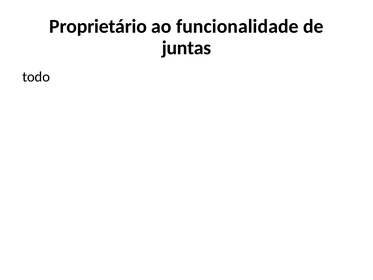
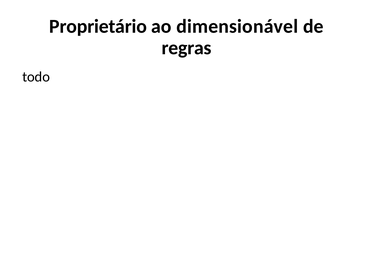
funcionalidade: funcionalidade -> dimensionável
juntas: juntas -> regras
